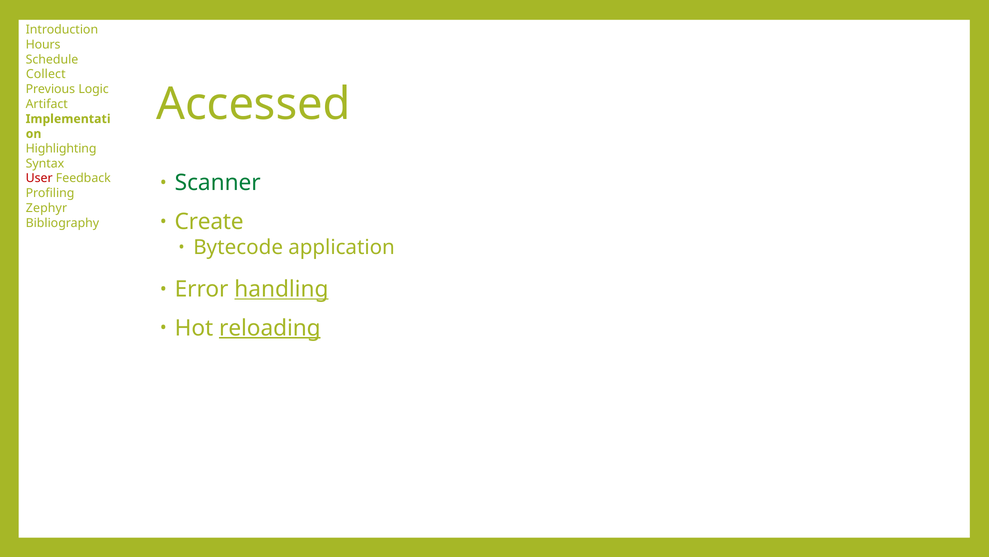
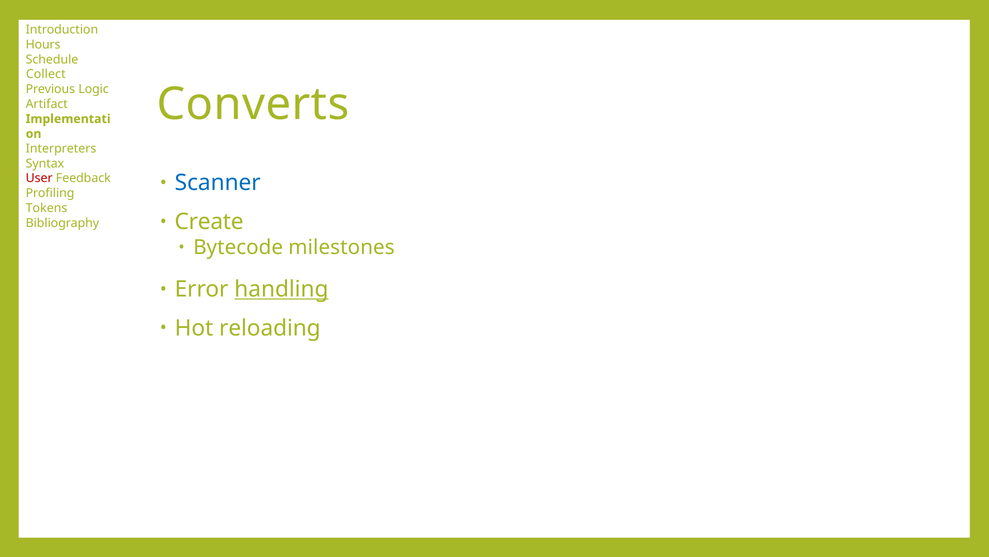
Accessed: Accessed -> Converts
Highlighting: Highlighting -> Interpreters
Scanner colour: green -> blue
Zephyr: Zephyr -> Tokens
application: application -> milestones
reloading underline: present -> none
